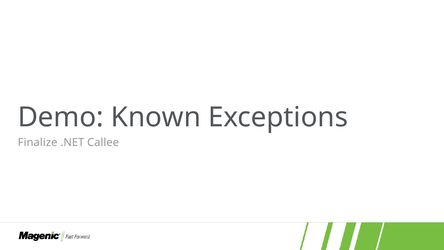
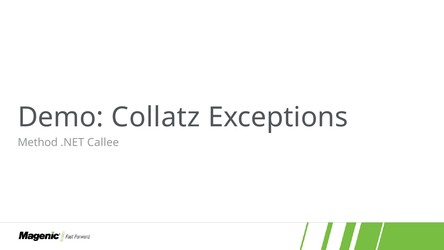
Known: Known -> Collatz
Finalize: Finalize -> Method
